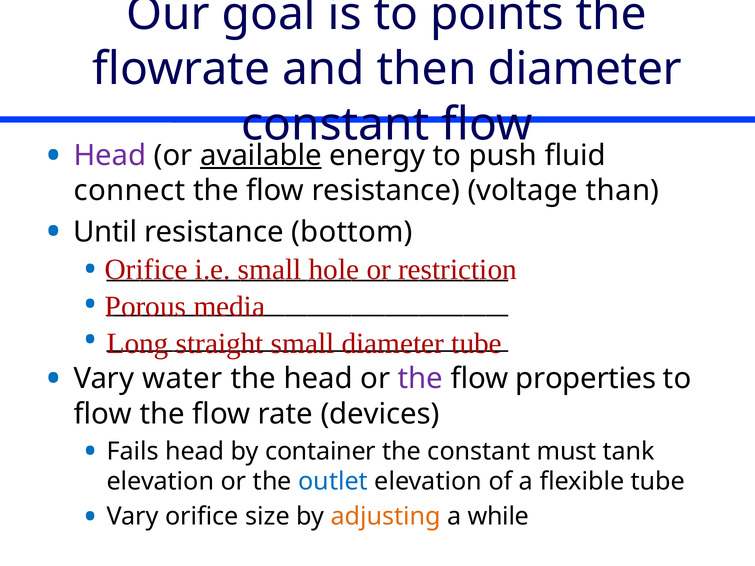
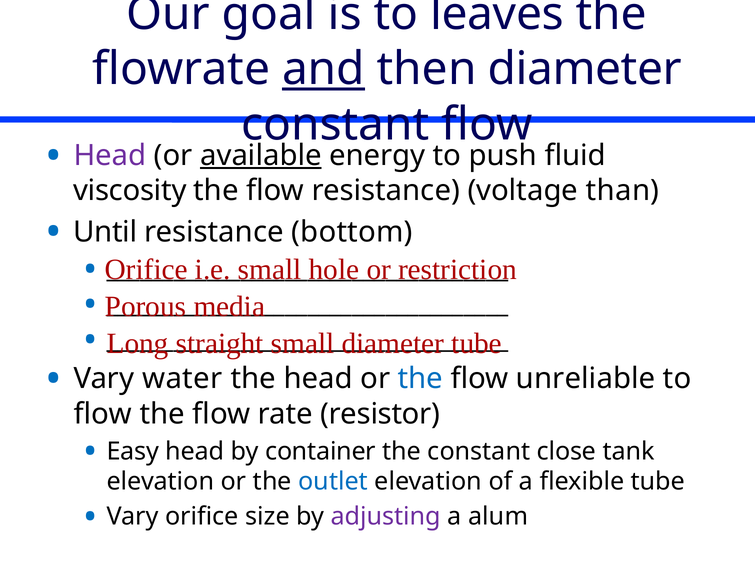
points: points -> leaves
and underline: none -> present
connect: connect -> viscosity
the at (420, 379) colour: purple -> blue
properties: properties -> unreliable
devices: devices -> resistor
Fails: Fails -> Easy
must: must -> close
adjusting colour: orange -> purple
while: while -> alum
